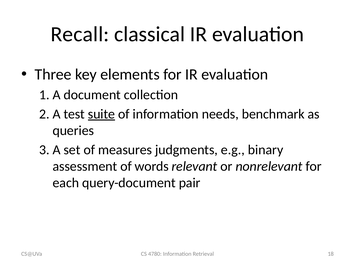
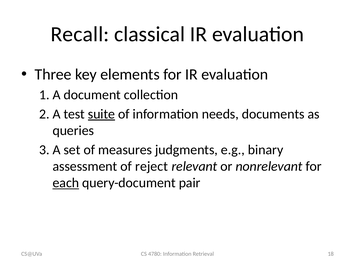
benchmark: benchmark -> documents
words: words -> reject
each underline: none -> present
